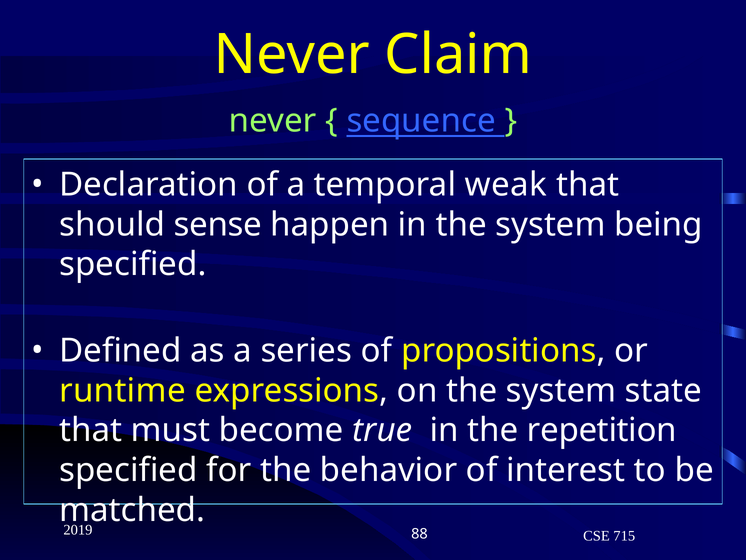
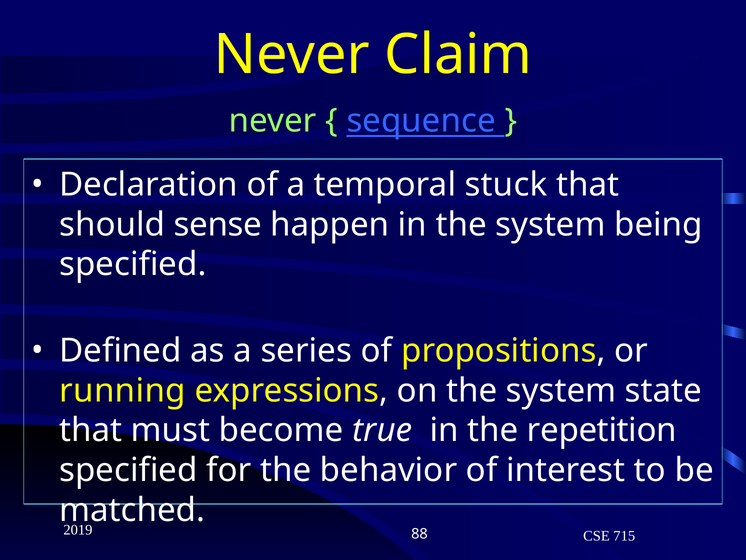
weak: weak -> stuck
runtime: runtime -> running
